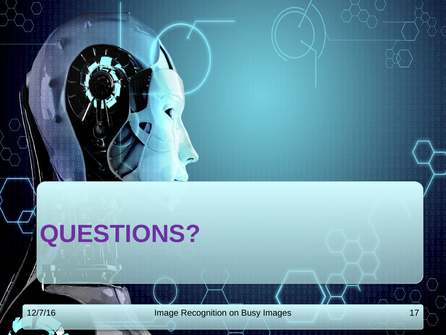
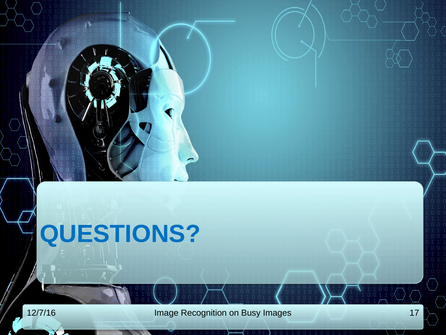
QUESTIONS colour: purple -> blue
